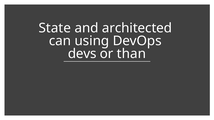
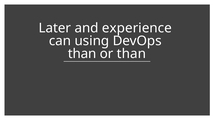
State: State -> Later
architected: architected -> experience
devs at (82, 54): devs -> than
